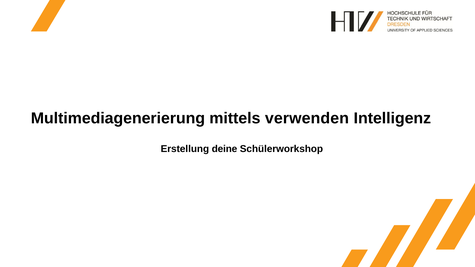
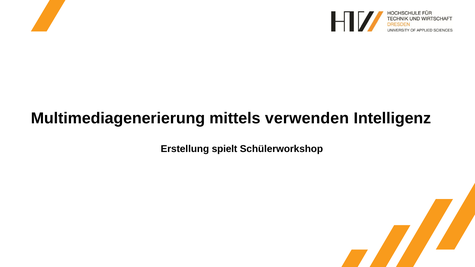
deine: deine -> spielt
